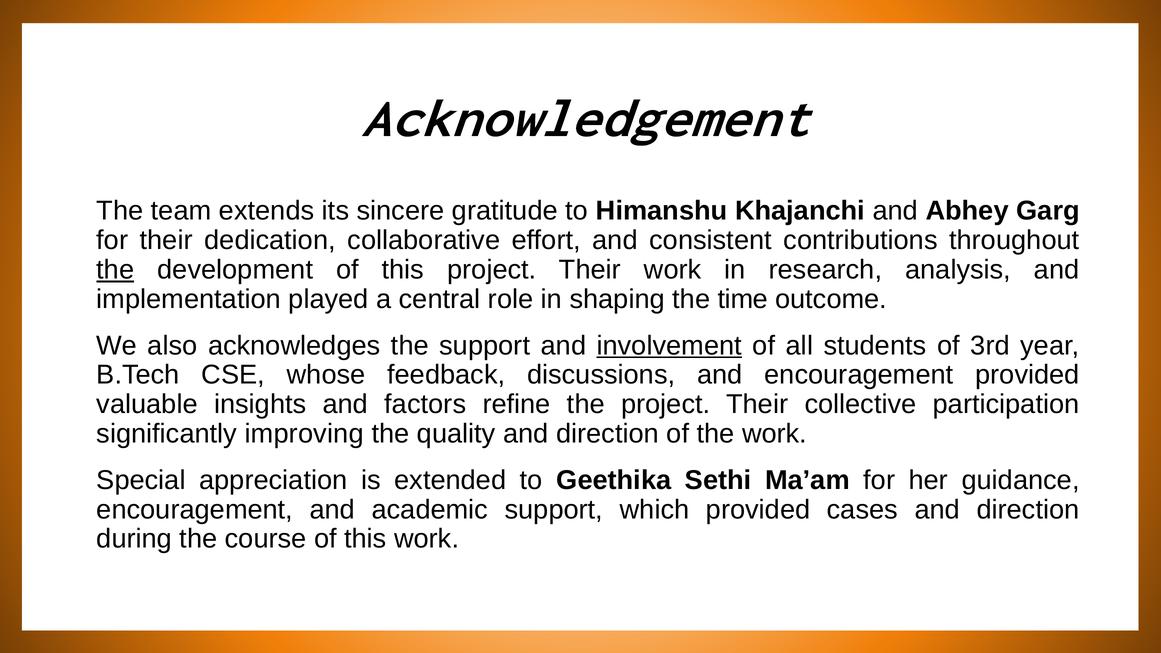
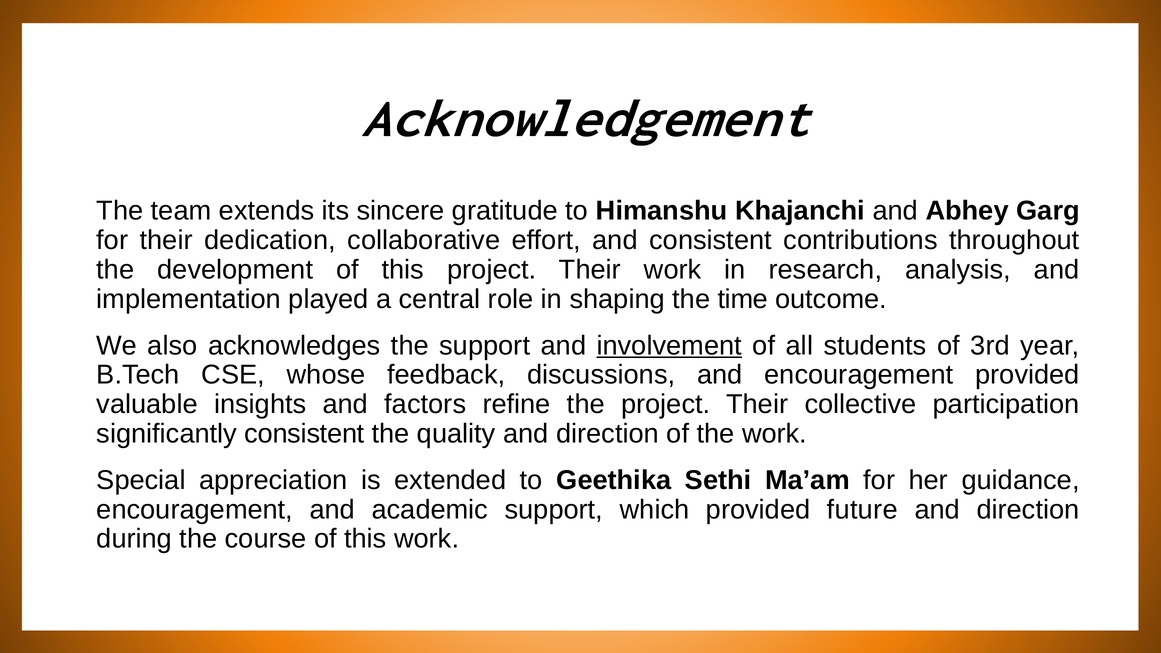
the at (115, 270) underline: present -> none
significantly improving: improving -> consistent
cases: cases -> future
